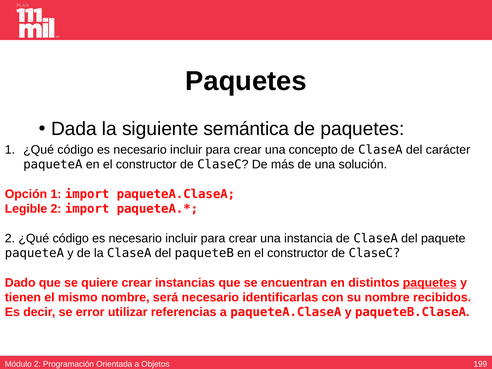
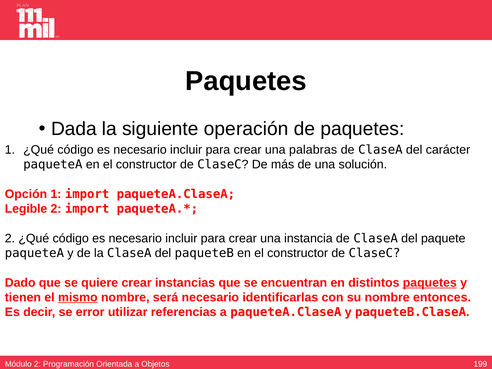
semántica: semántica -> operación
concepto: concepto -> palabras
mismo underline: none -> present
recibidos: recibidos -> entonces
